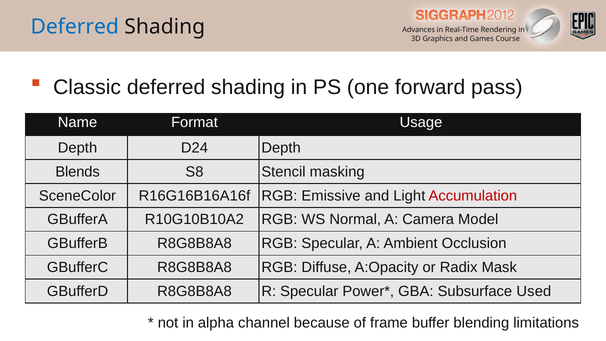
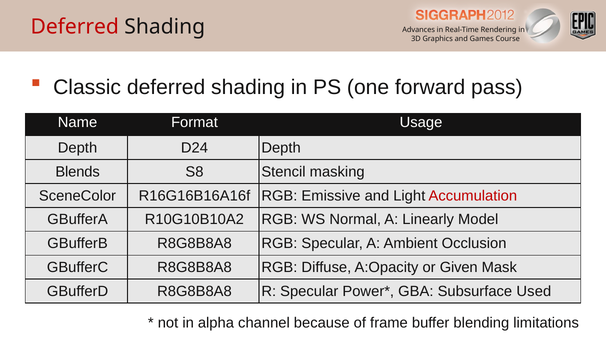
Deferred at (75, 27) colour: blue -> red
Camera: Camera -> Linearly
Radix: Radix -> Given
